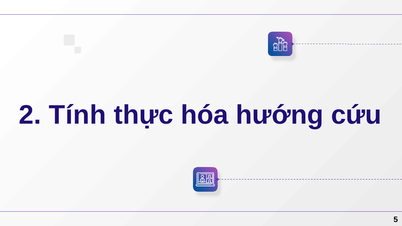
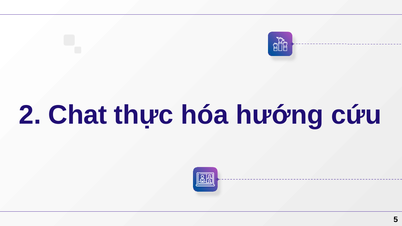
Tính: Tính -> Chat
